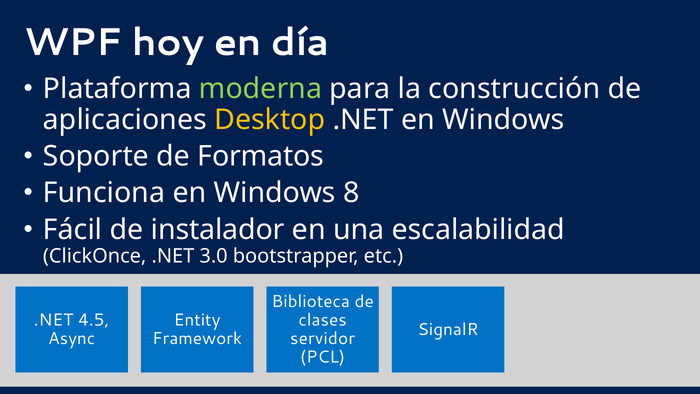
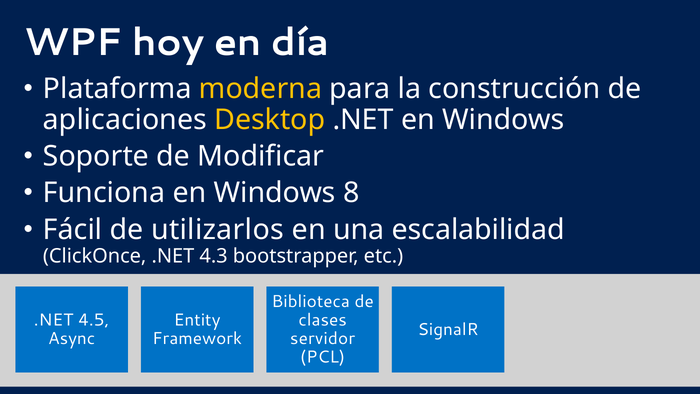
moderna colour: light green -> yellow
Formatos: Formatos -> Modificar
instalador: instalador -> utilizarlos
3.0: 3.0 -> 4.3
